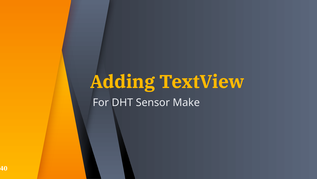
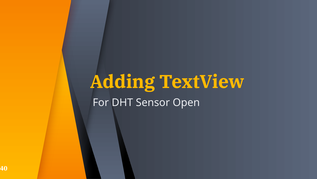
Make: Make -> Open
